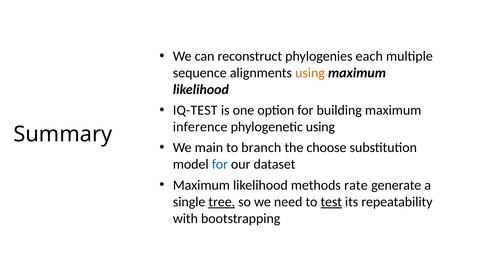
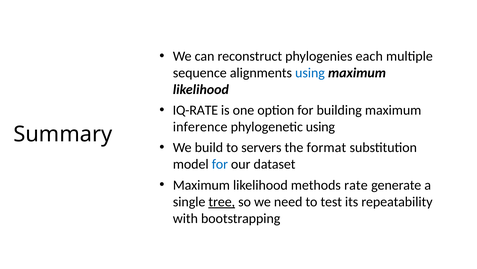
using at (310, 73) colour: orange -> blue
IQ-TEST: IQ-TEST -> IQ-RATE
main: main -> build
branch: branch -> servers
choose: choose -> format
test underline: present -> none
